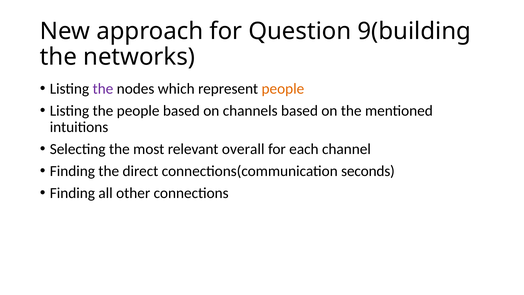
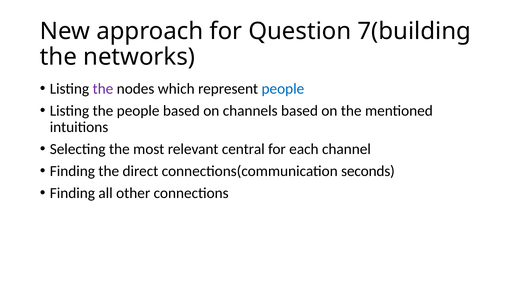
9(building: 9(building -> 7(building
people at (283, 89) colour: orange -> blue
overall: overall -> central
